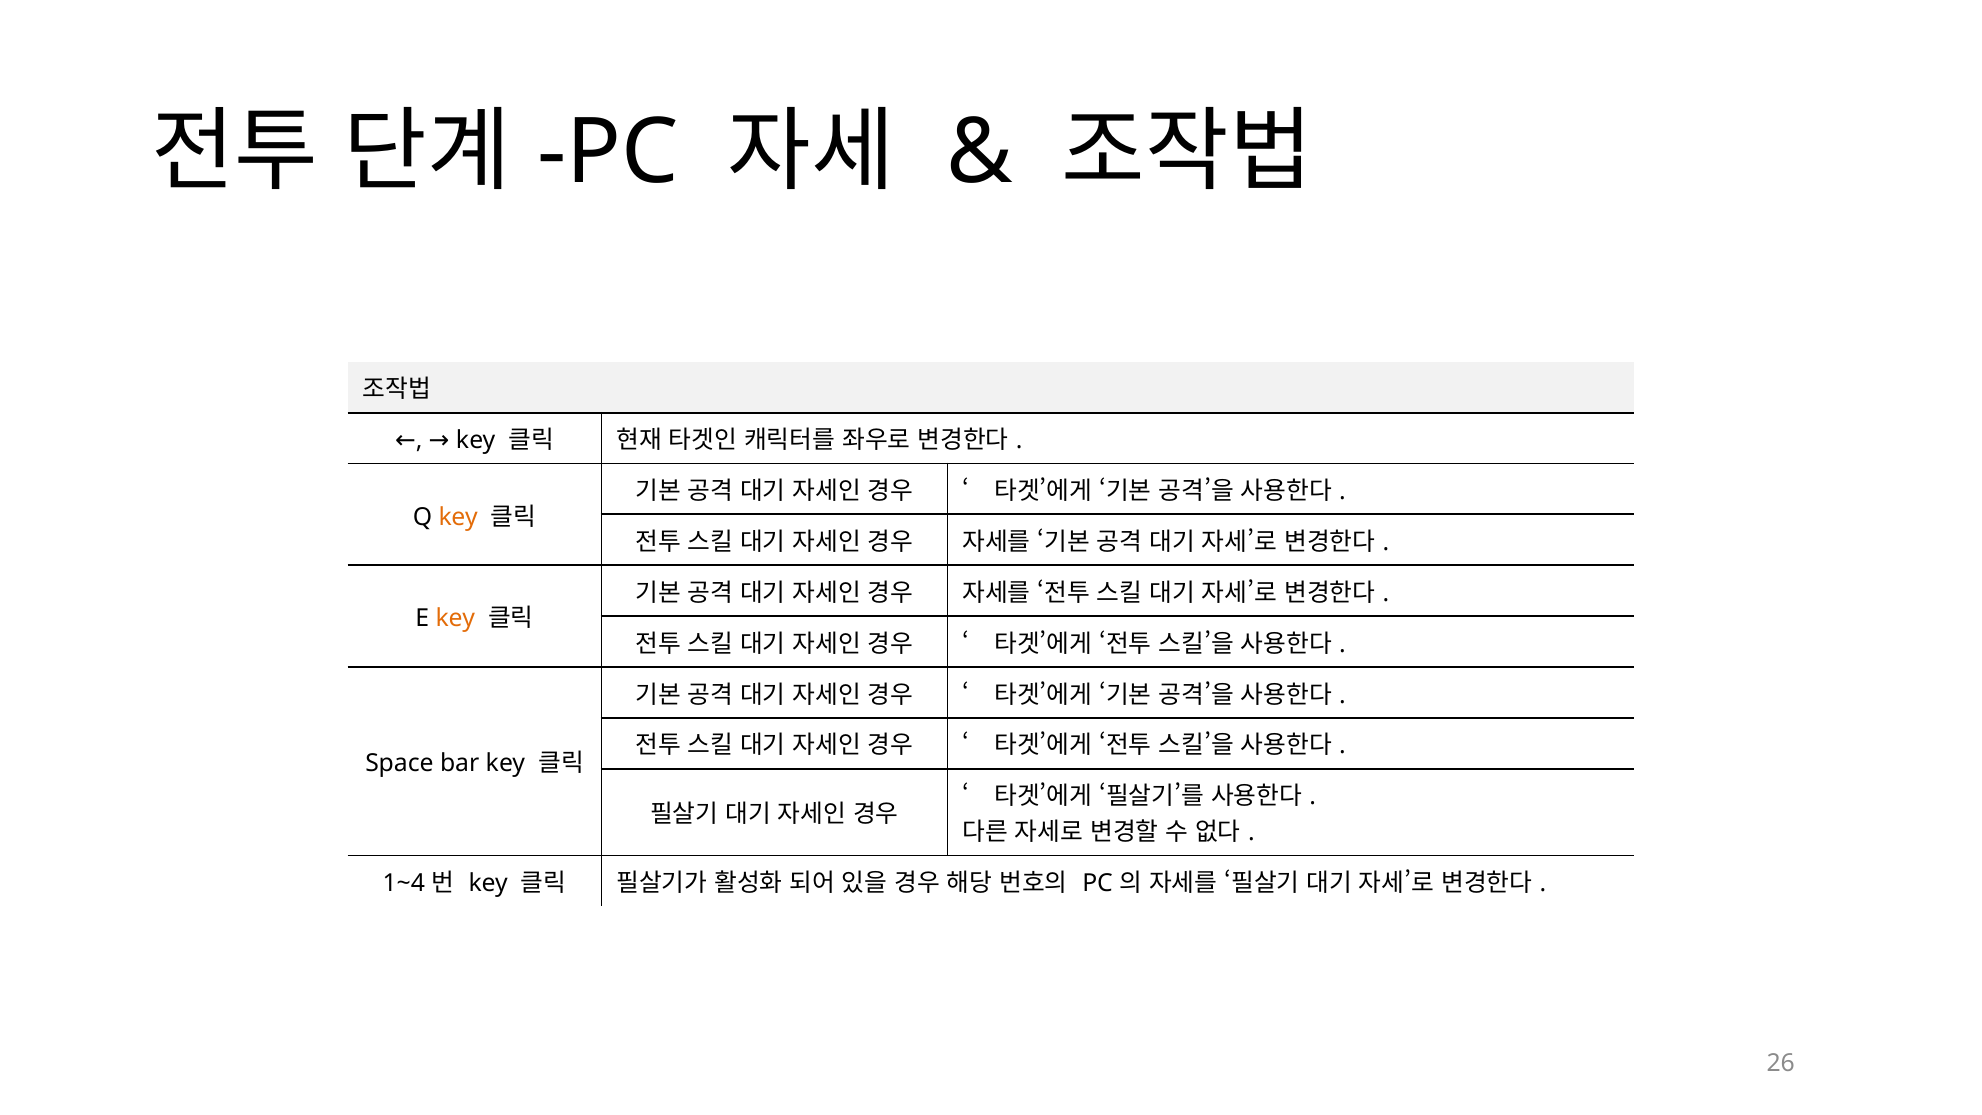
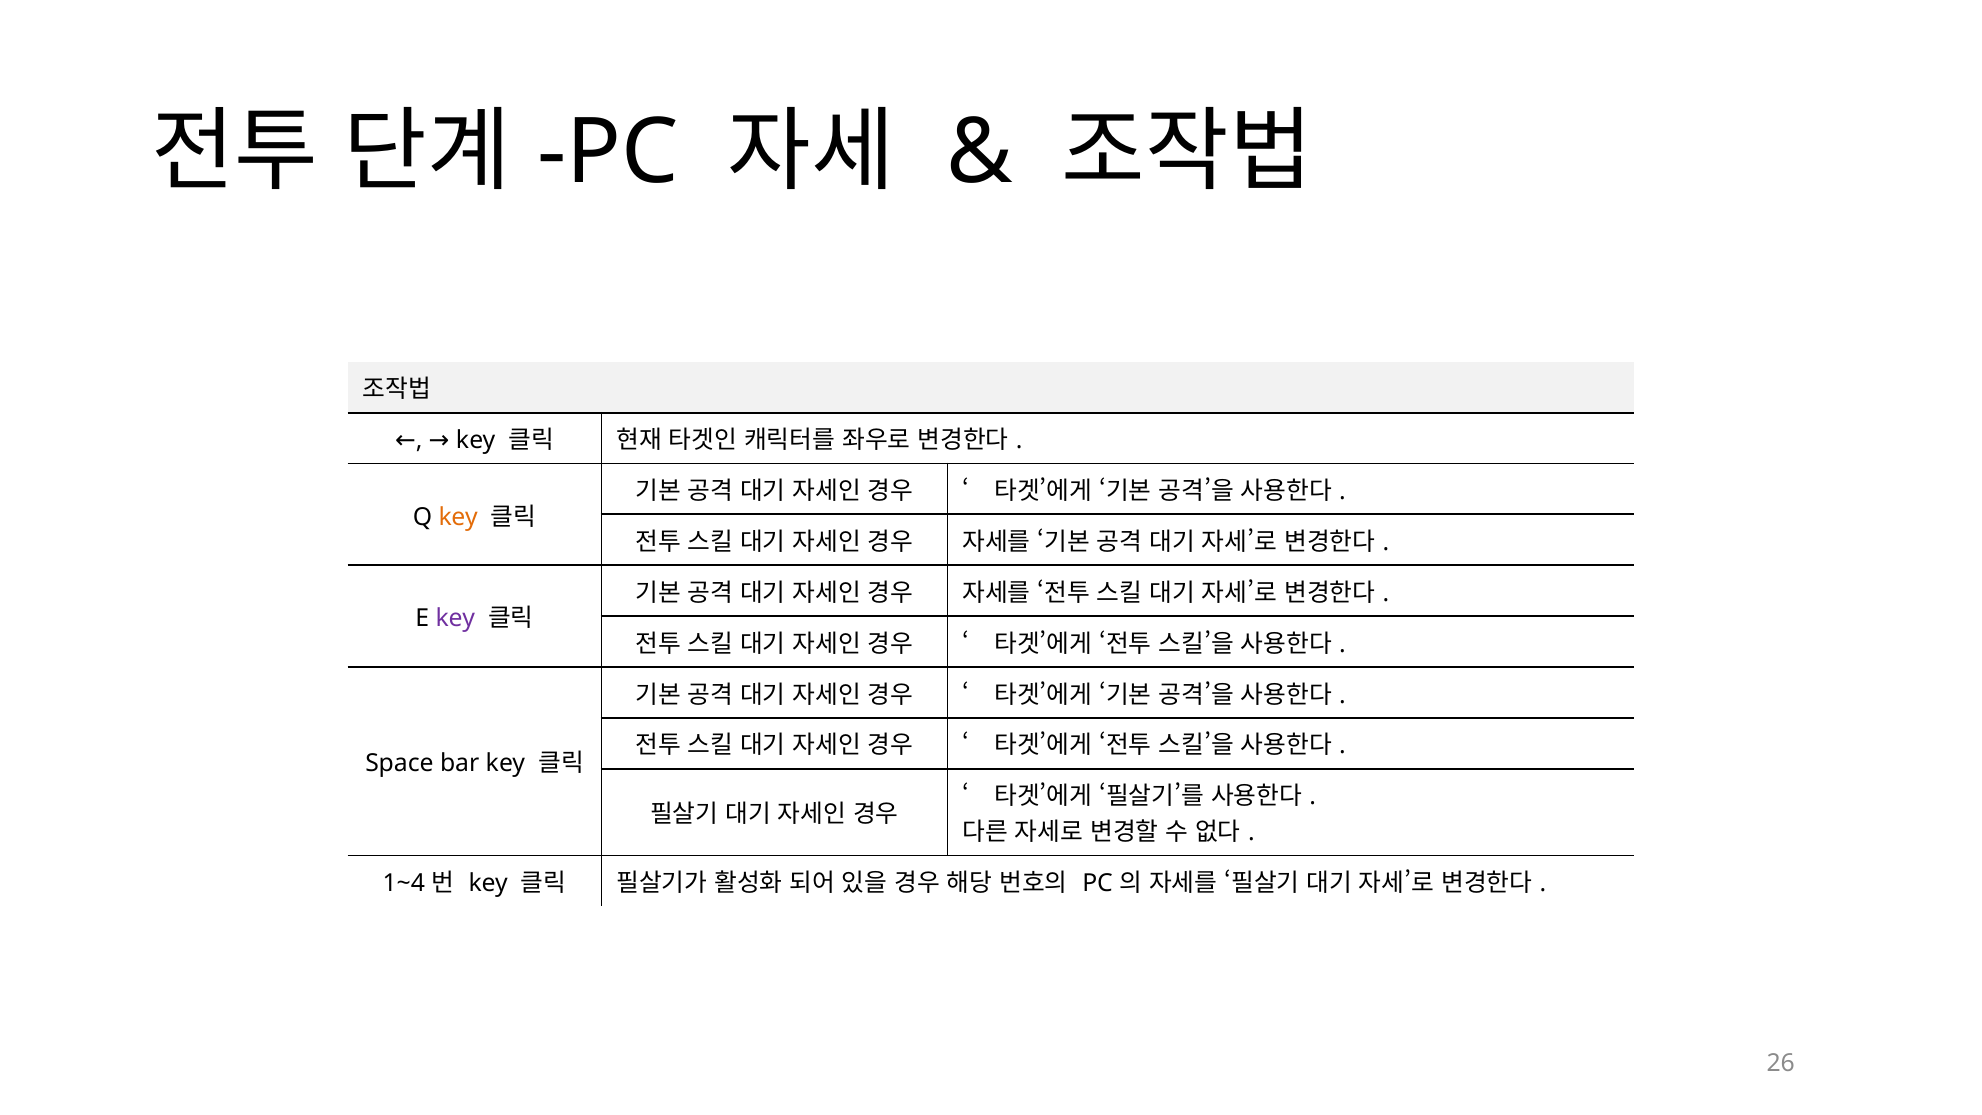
key at (455, 619) colour: orange -> purple
